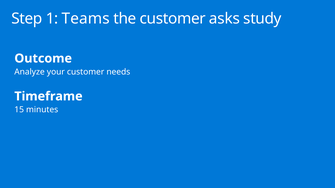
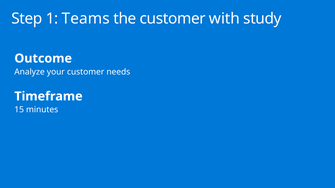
asks: asks -> with
